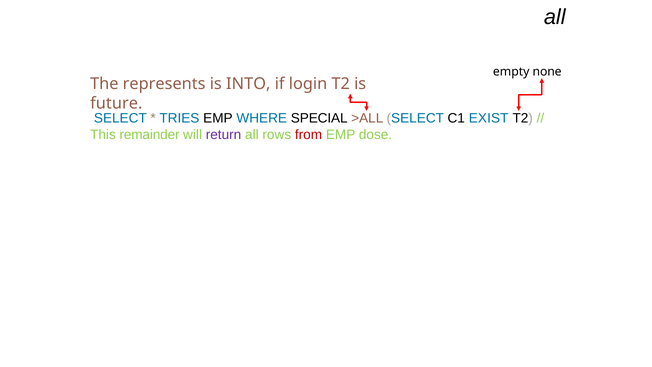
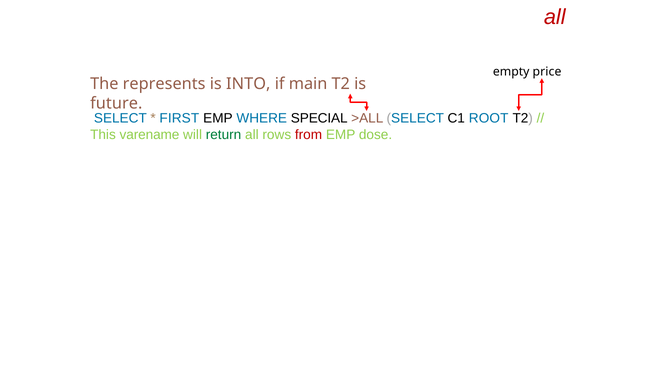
all at (555, 17) colour: black -> red
none: none -> price
login: login -> main
TRIES: TRIES -> FIRST
EXIST: EXIST -> ROOT
remainder: remainder -> varename
return colour: purple -> green
